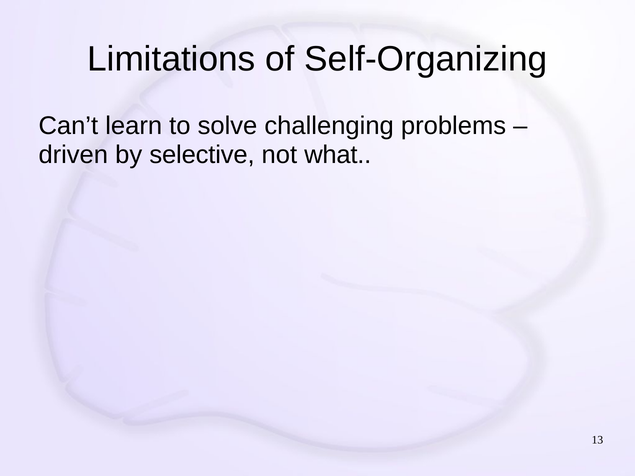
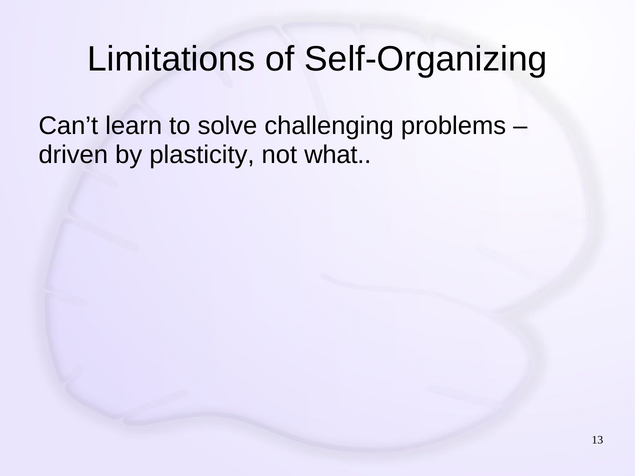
selective: selective -> plasticity
